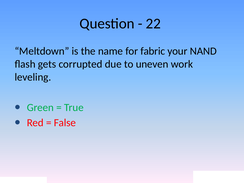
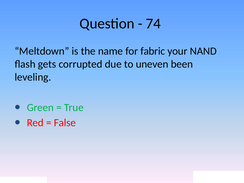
22: 22 -> 74
work: work -> been
